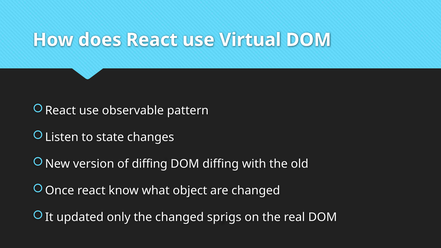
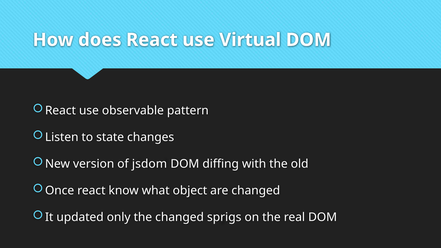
of diffing: diffing -> jsdom
